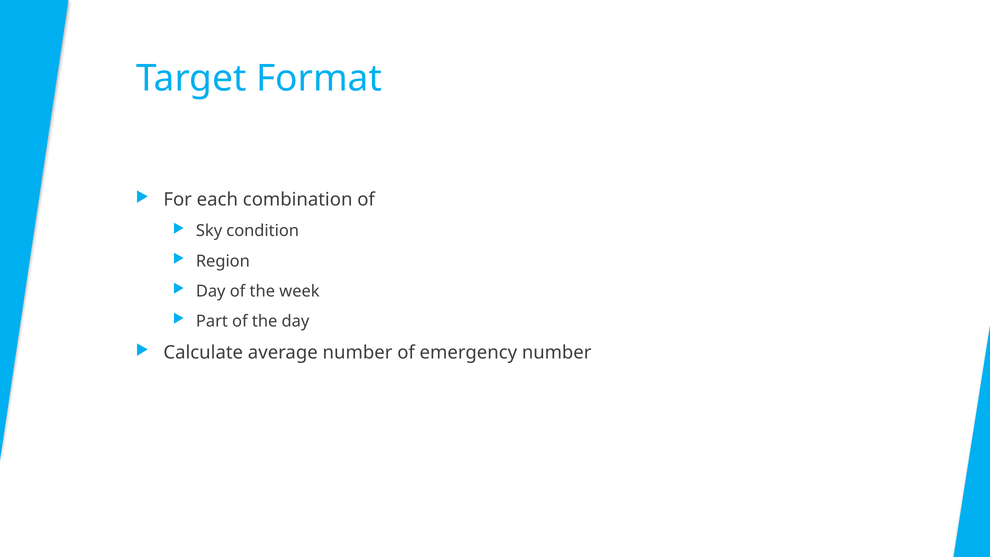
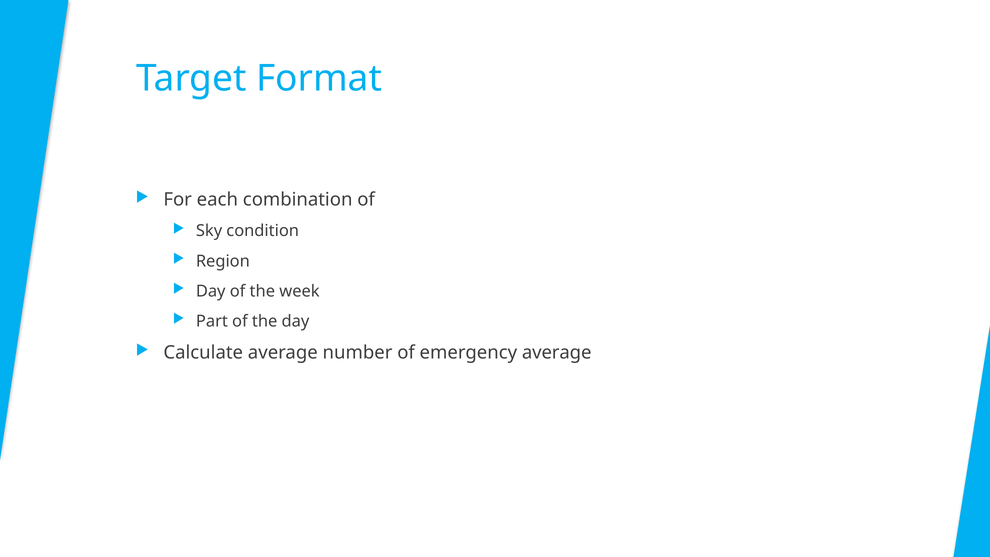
emergency number: number -> average
